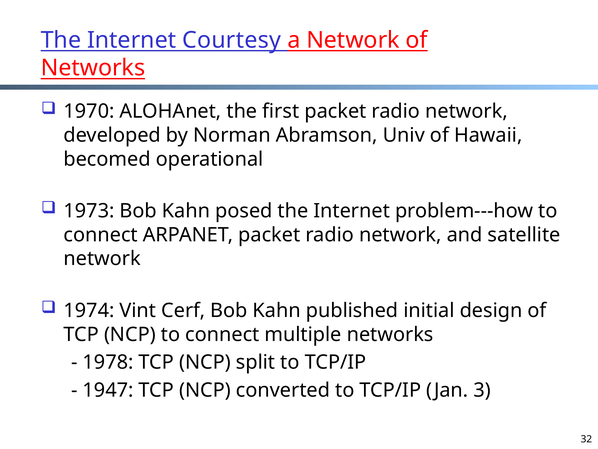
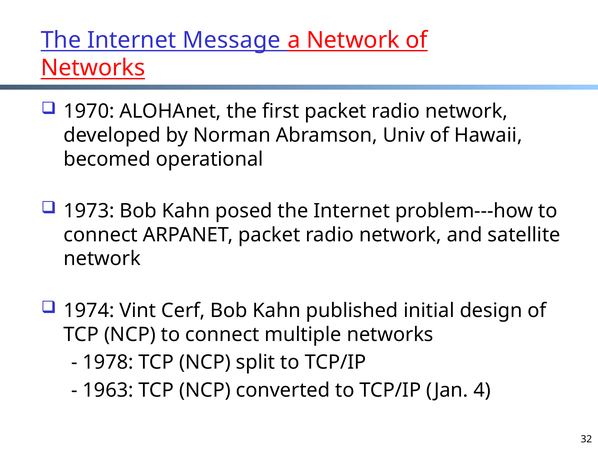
Courtesy: Courtesy -> Message
1947: 1947 -> 1963
3: 3 -> 4
